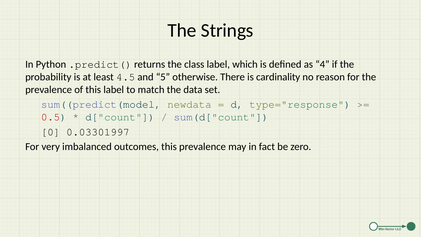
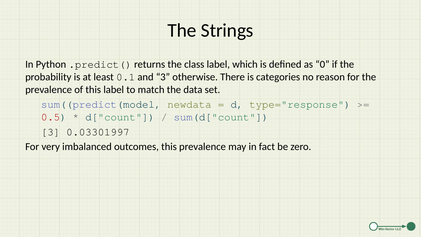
4: 4 -> 0
4.5: 4.5 -> 0.1
and 5: 5 -> 3
cardinality: cardinality -> categories
0 at (51, 132): 0 -> 3
